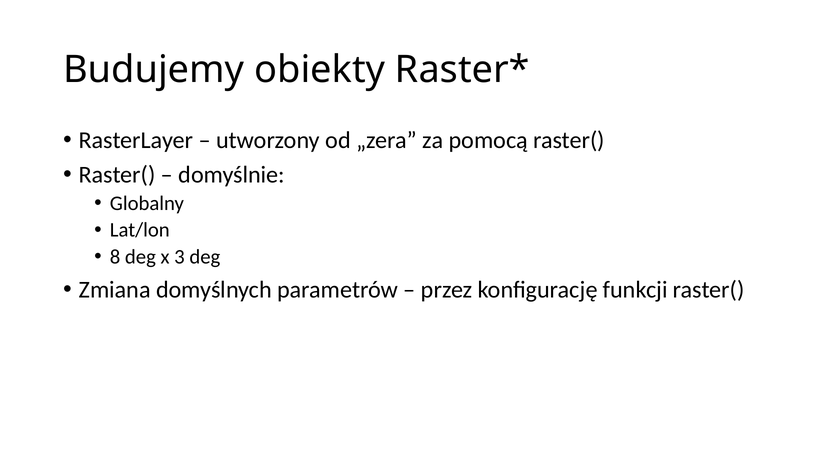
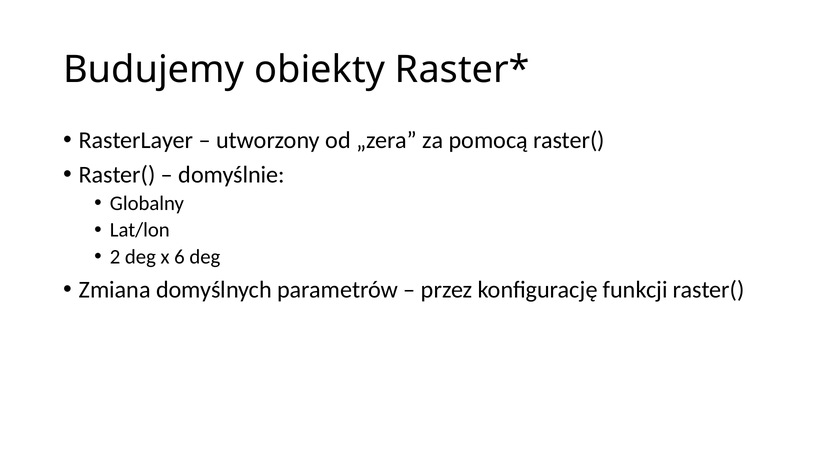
8: 8 -> 2
3: 3 -> 6
